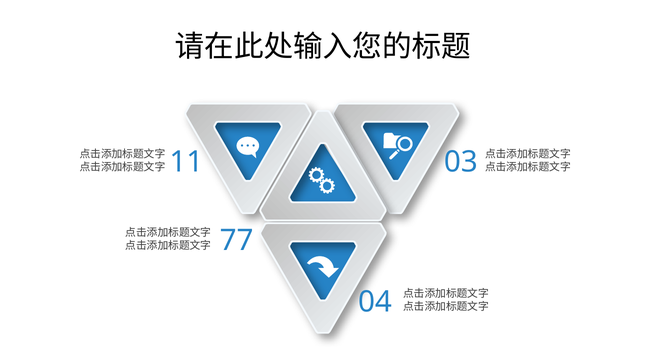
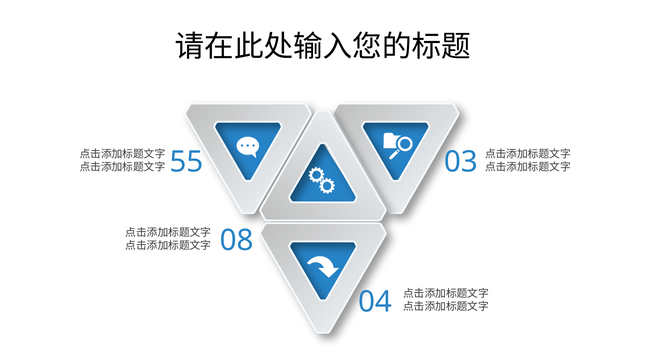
11: 11 -> 55
77: 77 -> 08
